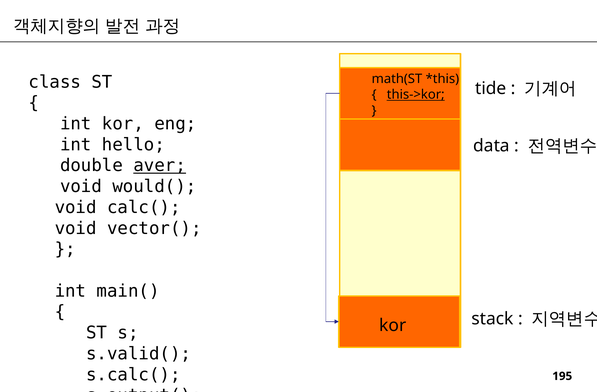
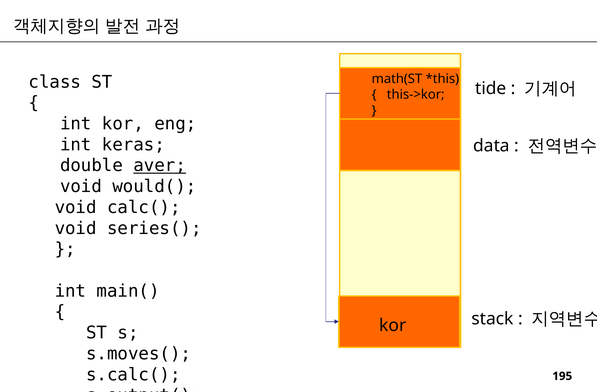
this->kor underline: present -> none
hello: hello -> keras
vector(: vector( -> series(
s.valid(: s.valid( -> s.moves(
